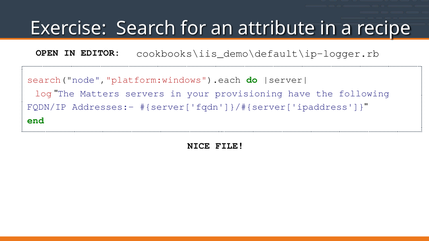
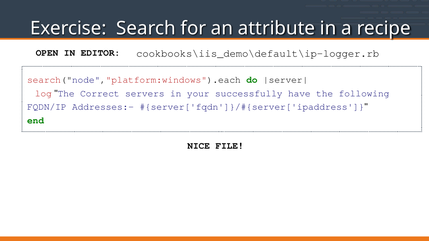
Matters: Matters -> Correct
provisioning: provisioning -> successfully
